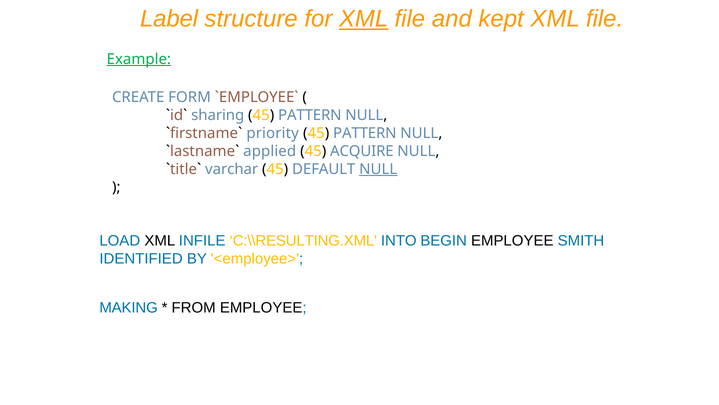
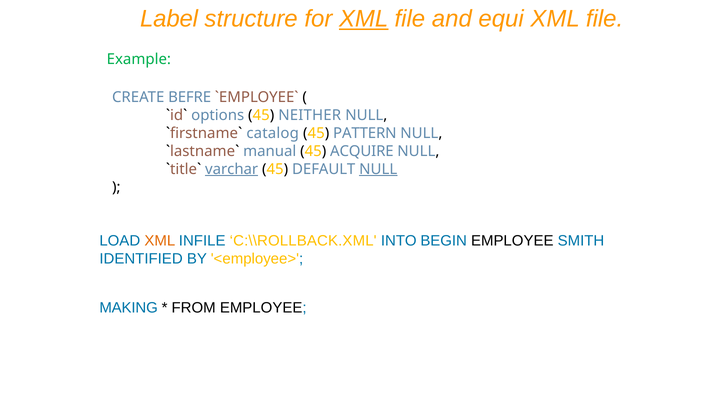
kept: kept -> equi
Example underline: present -> none
FORM: FORM -> BEFRE
sharing: sharing -> options
PATTERN at (310, 115): PATTERN -> NEITHER
priority: priority -> catalog
applied: applied -> manual
varchar underline: none -> present
XML at (160, 241) colour: black -> orange
C:\\RESULTING.XML: C:\\RESULTING.XML -> C:\\ROLLBACK.XML
